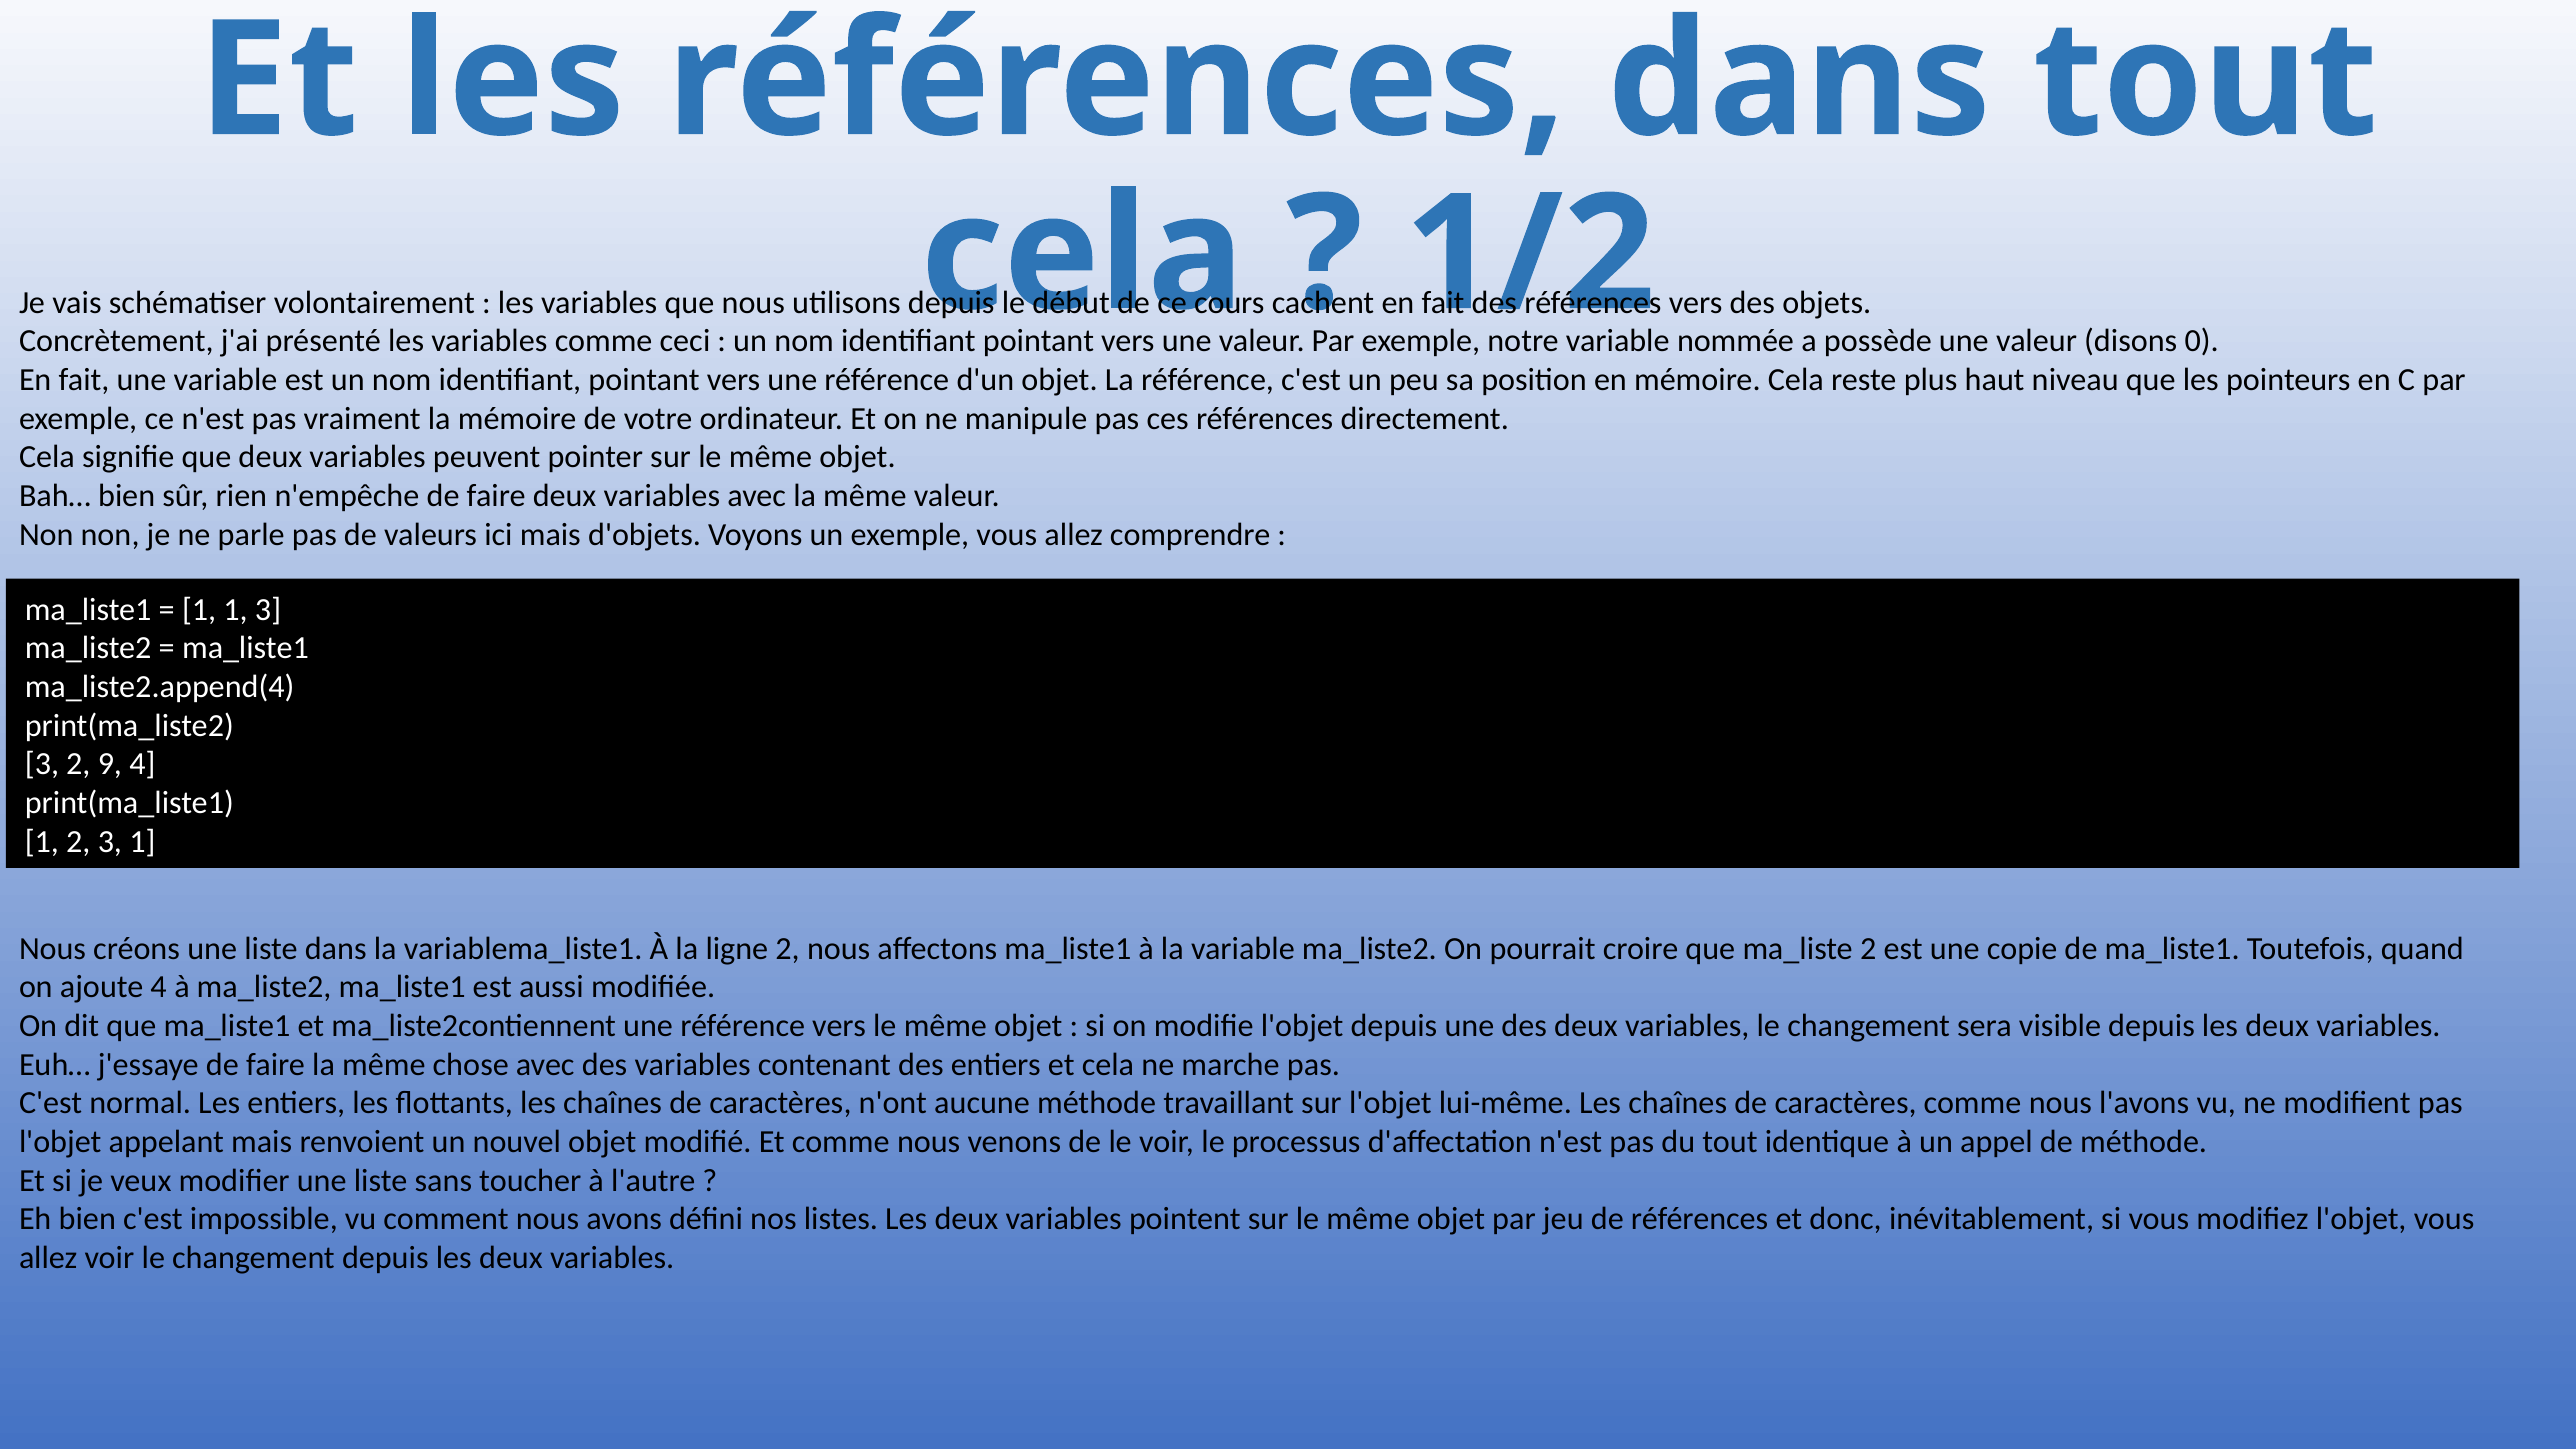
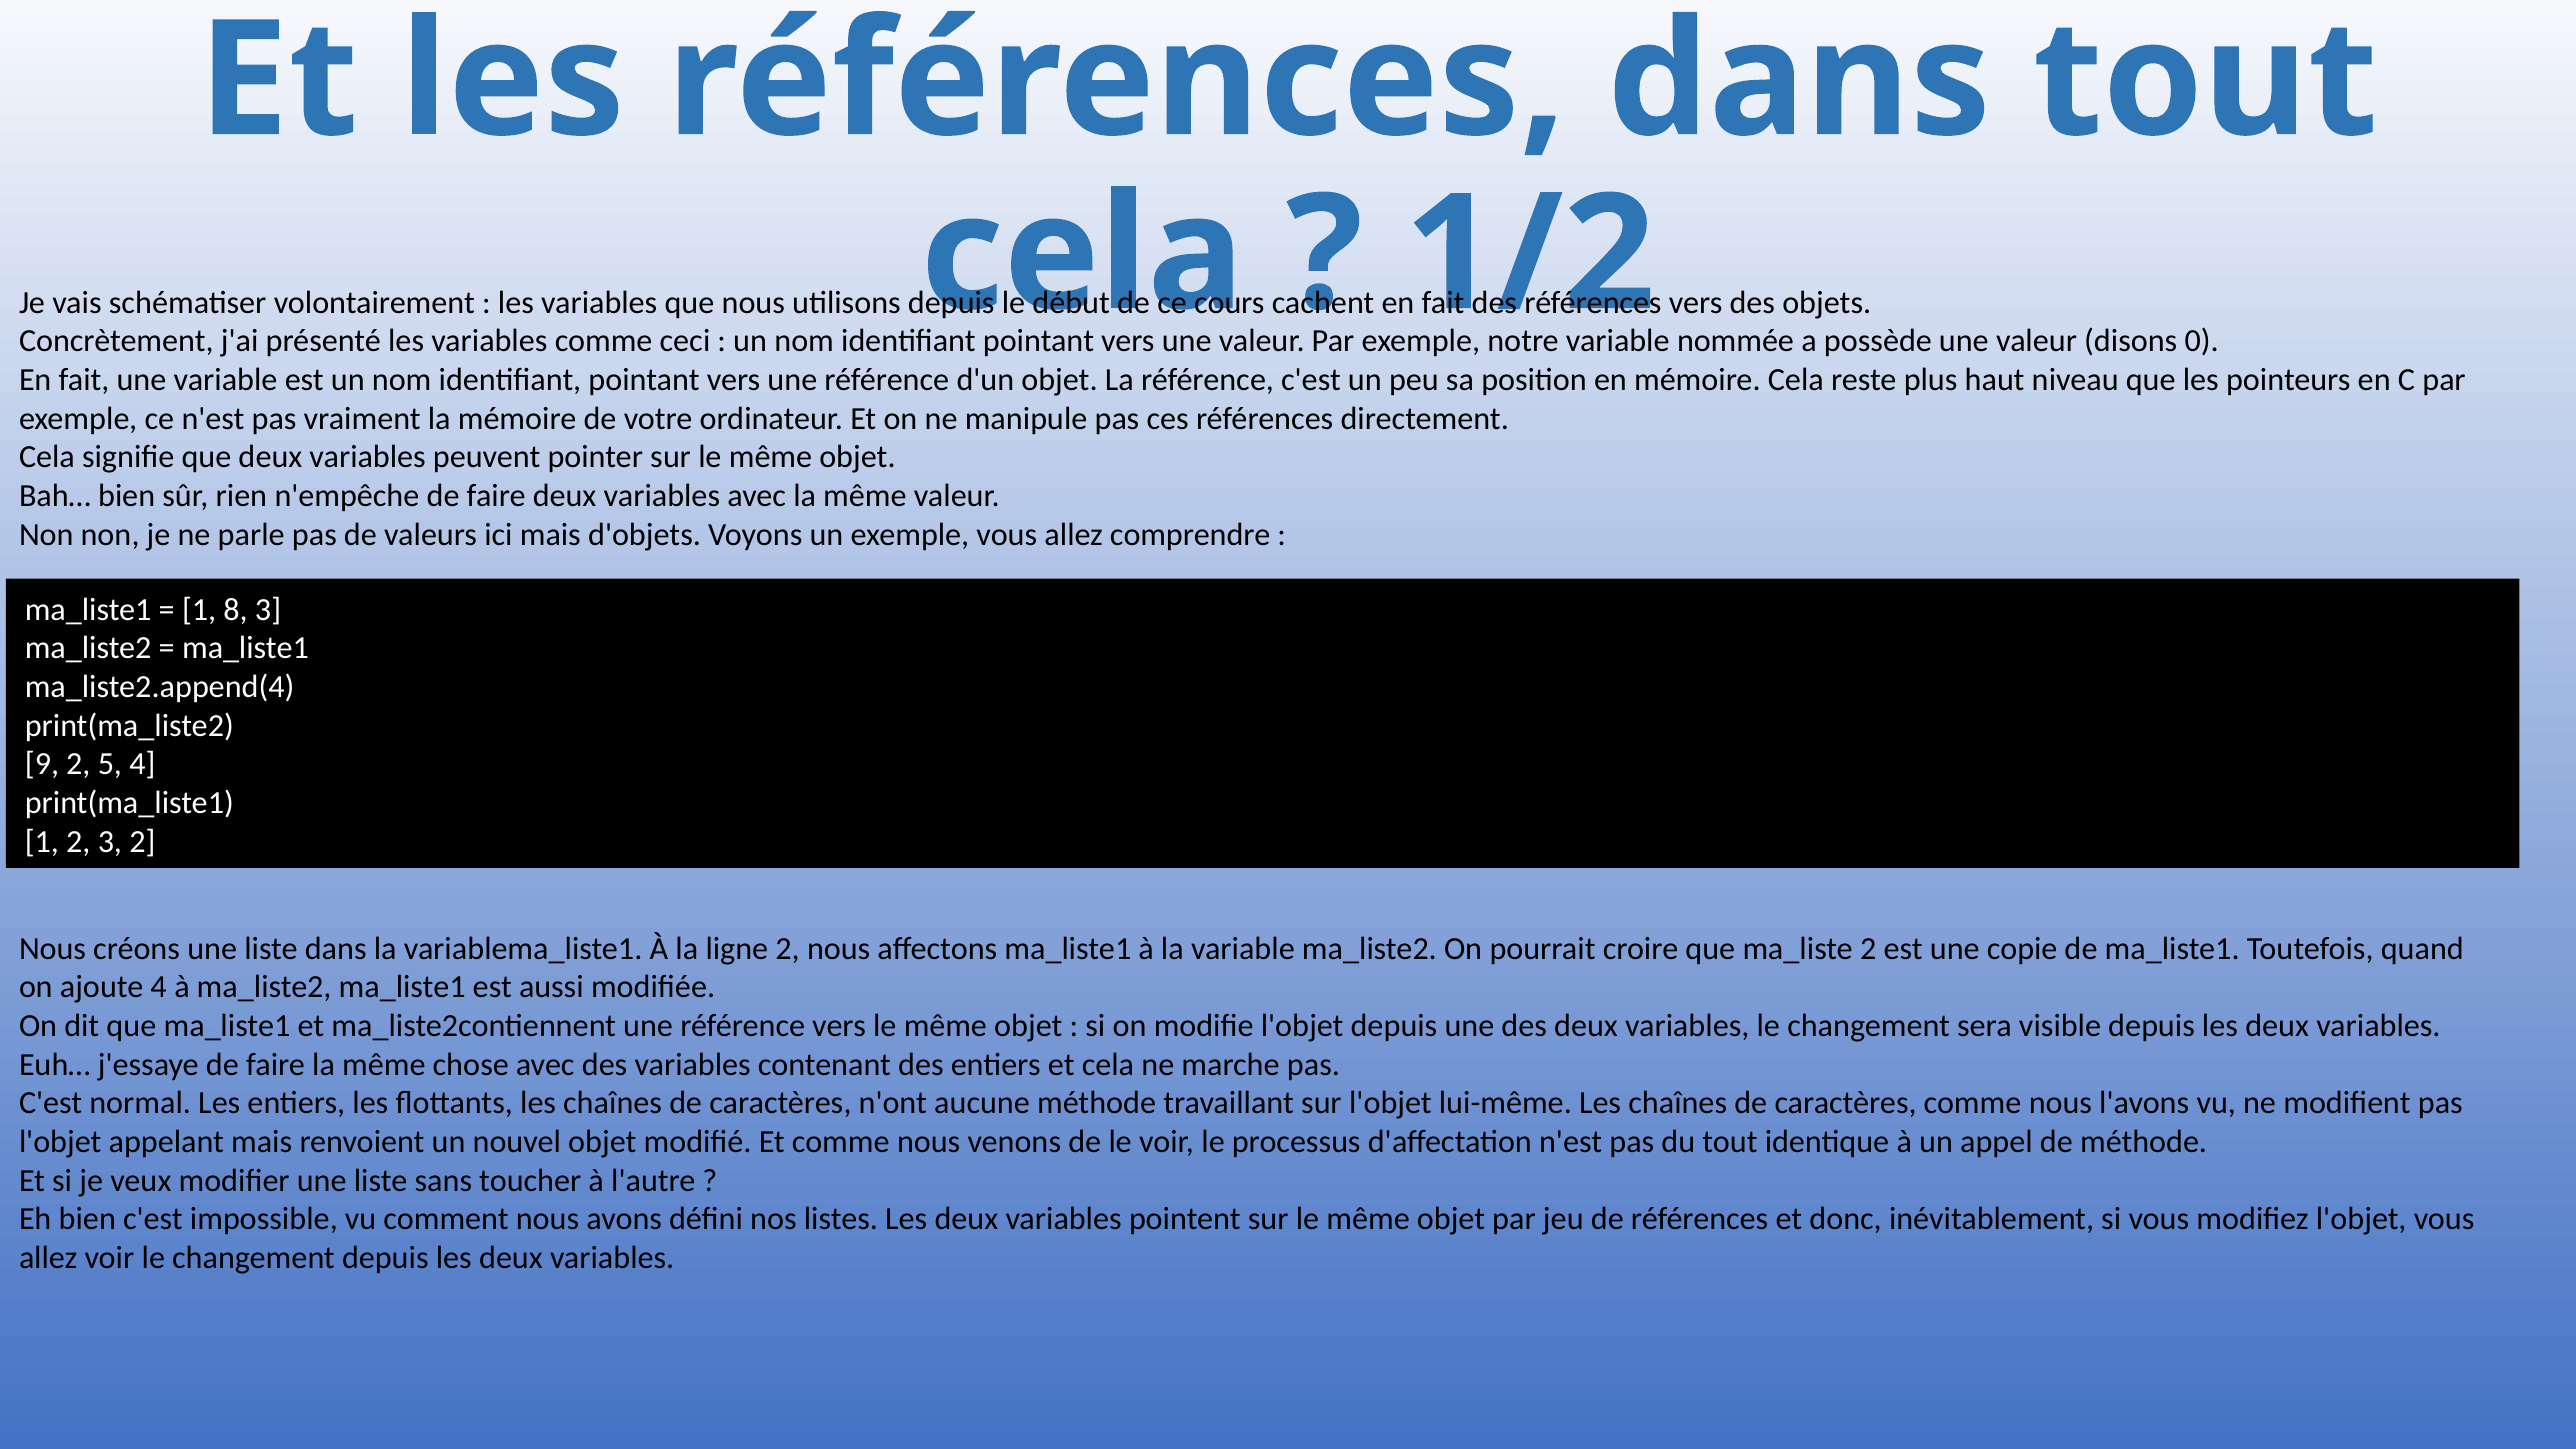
1 1: 1 -> 8
3 at (42, 764): 3 -> 9
9: 9 -> 5
3 1: 1 -> 2
